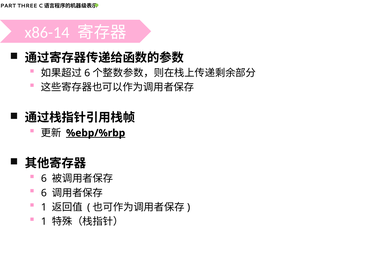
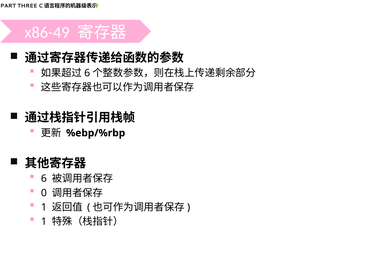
x86-14: x86-14 -> x86-49
%ebp/%rbp underline: present -> none
6 at (44, 193): 6 -> 0
